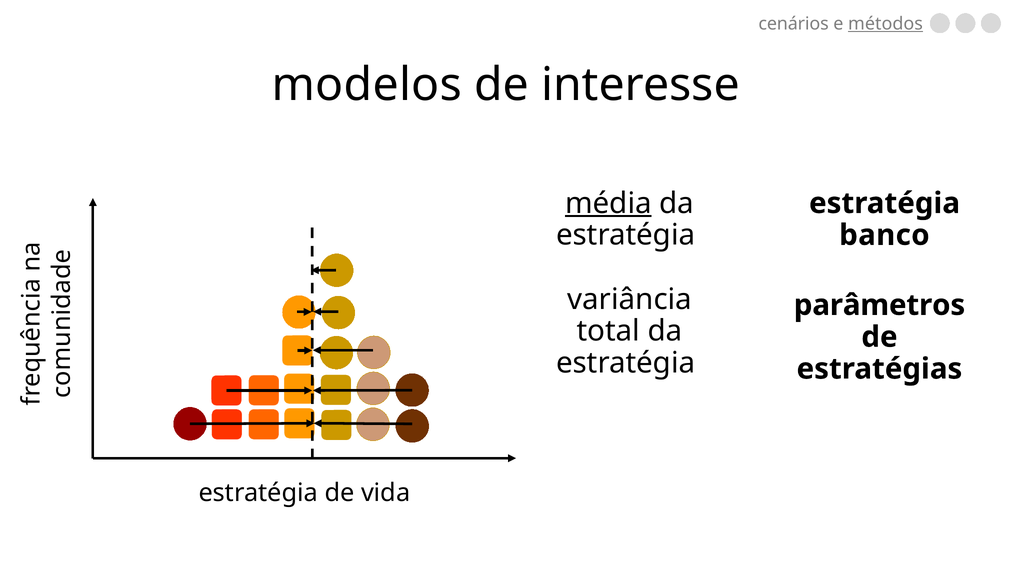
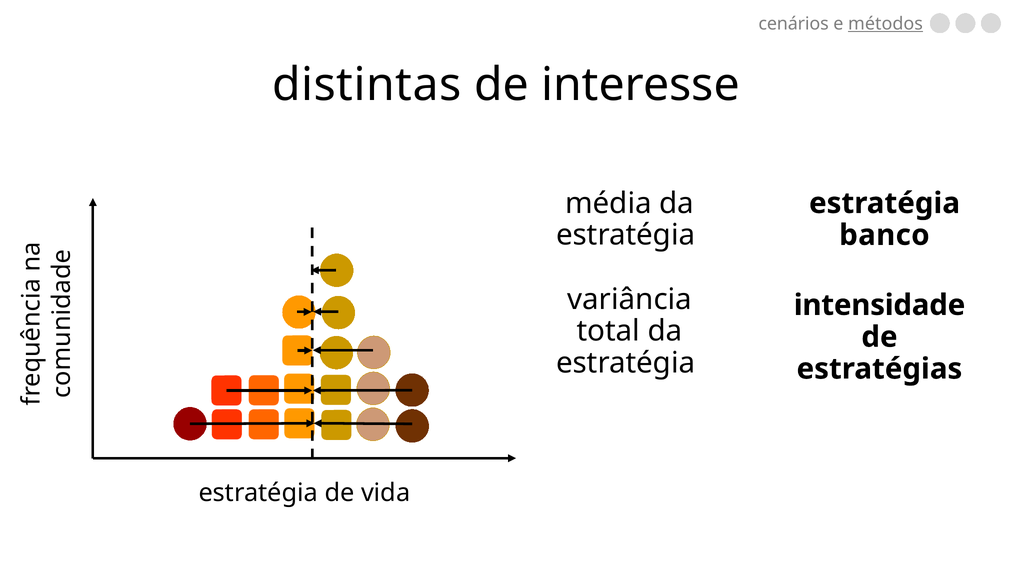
modelos: modelos -> distintas
média underline: present -> none
parâmetros: parâmetros -> intensidade
